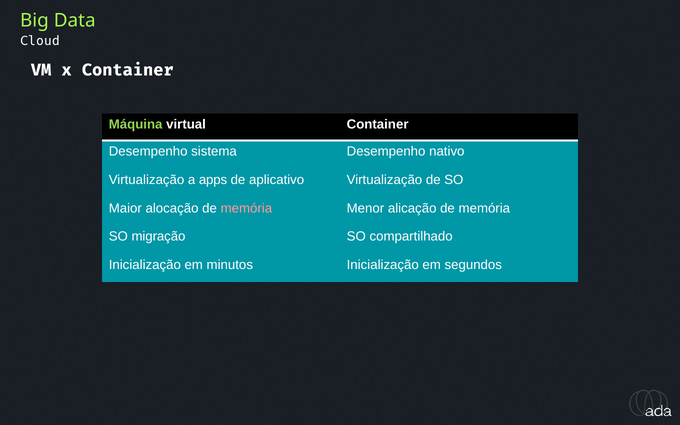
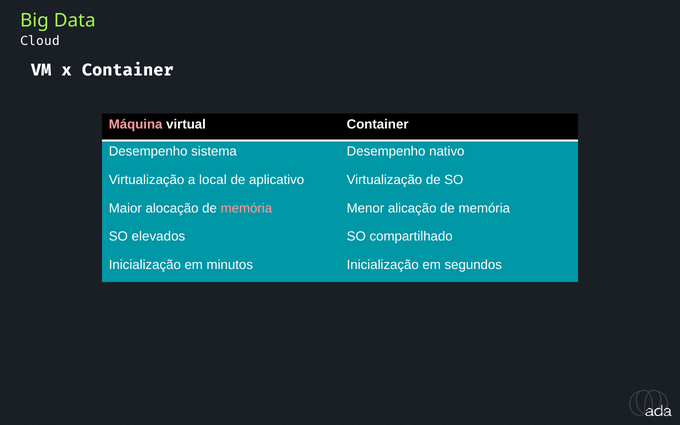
Máquina colour: light green -> pink
apps: apps -> local
migração: migração -> elevados
